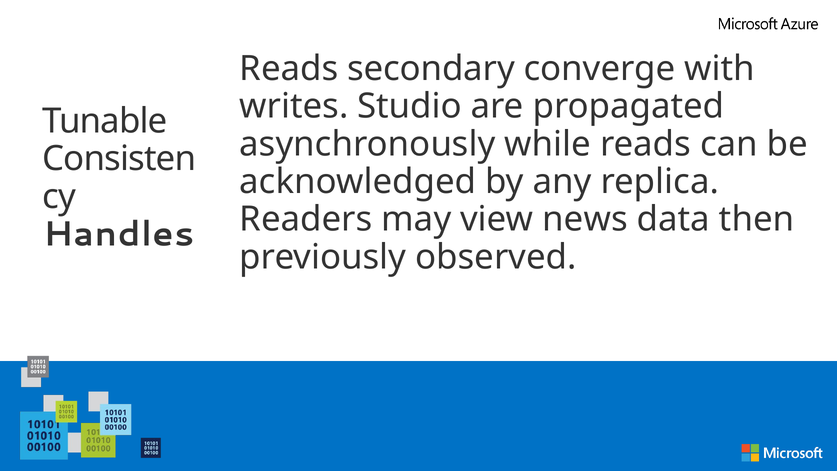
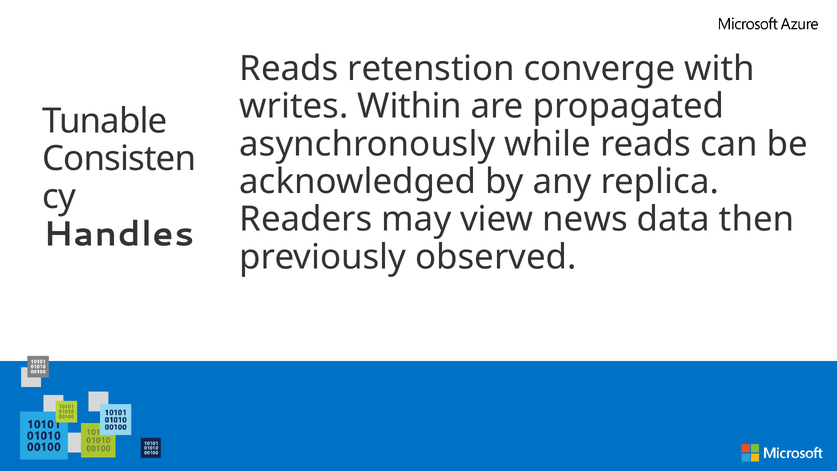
secondary: secondary -> retenstion
Studio: Studio -> Within
